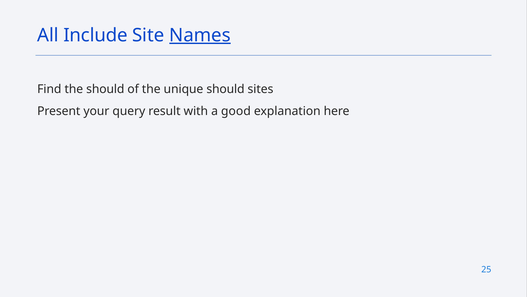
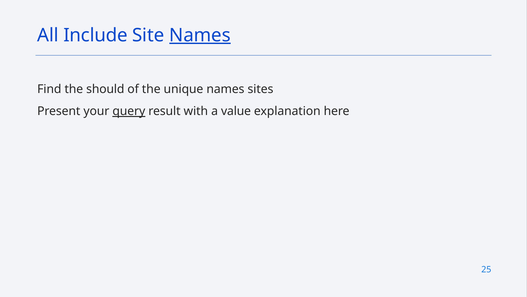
unique should: should -> names
query underline: none -> present
good: good -> value
